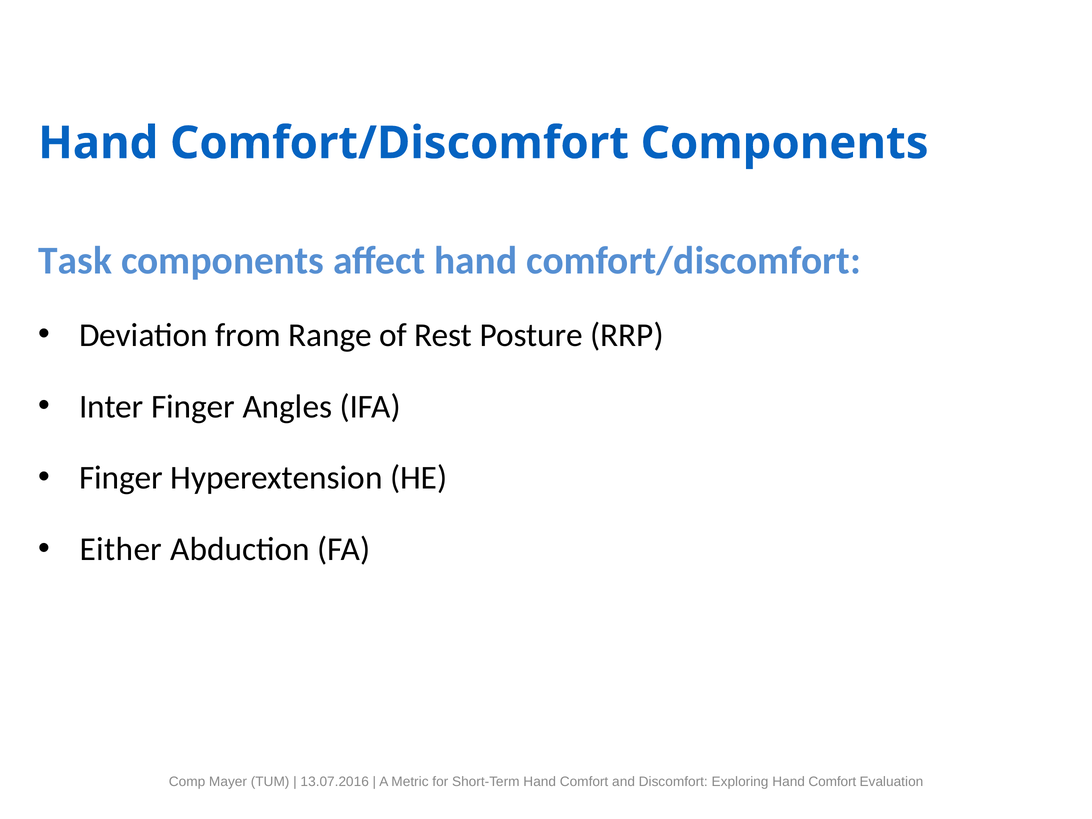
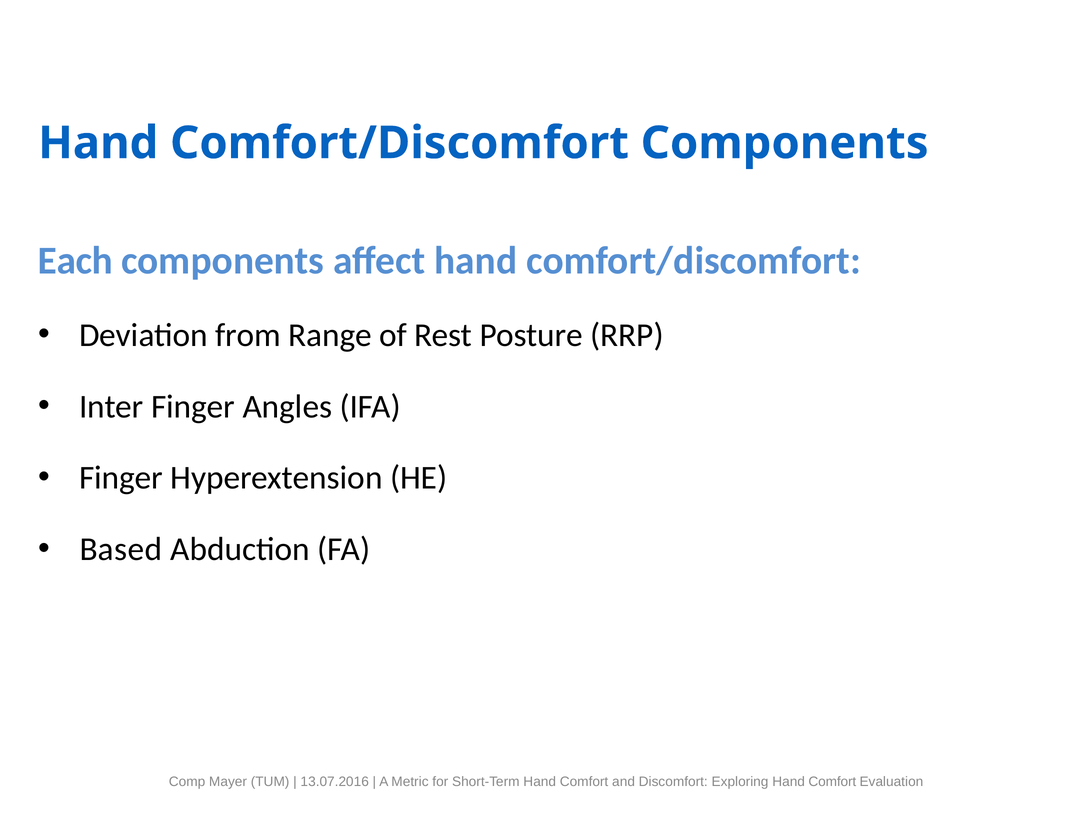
Task: Task -> Each
Either: Either -> Based
